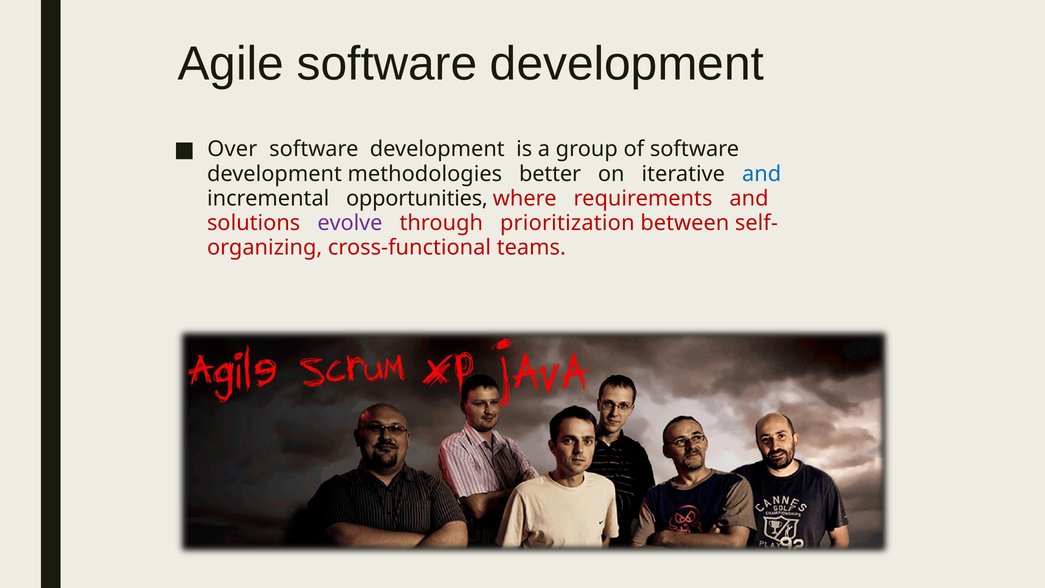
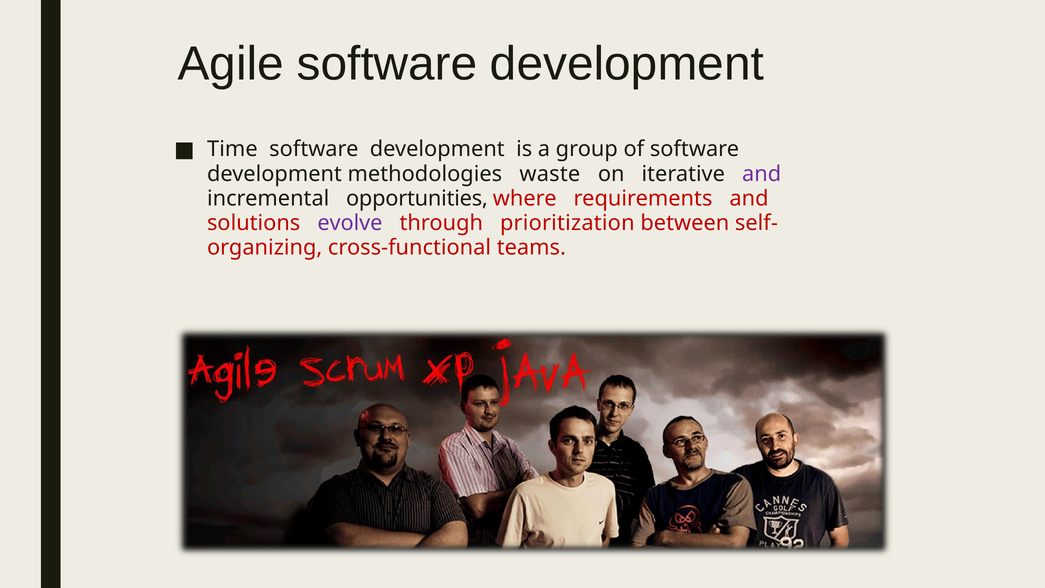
Over: Over -> Time
better: better -> waste
and at (762, 174) colour: blue -> purple
